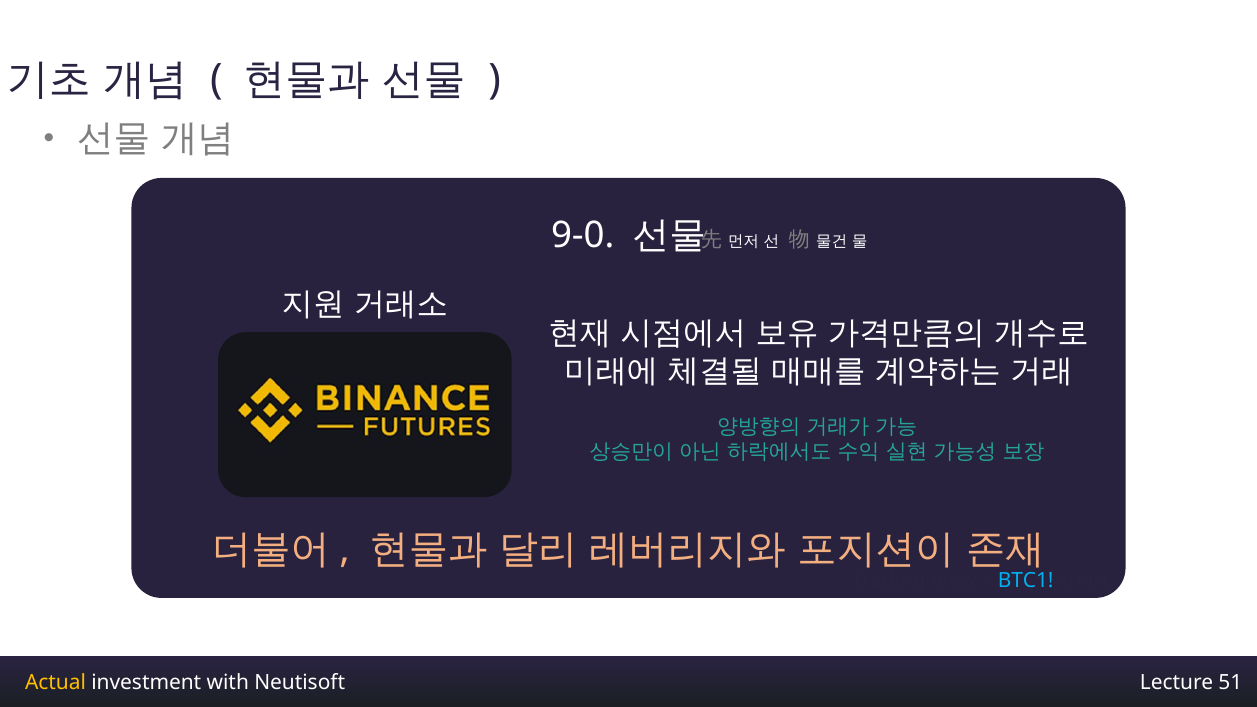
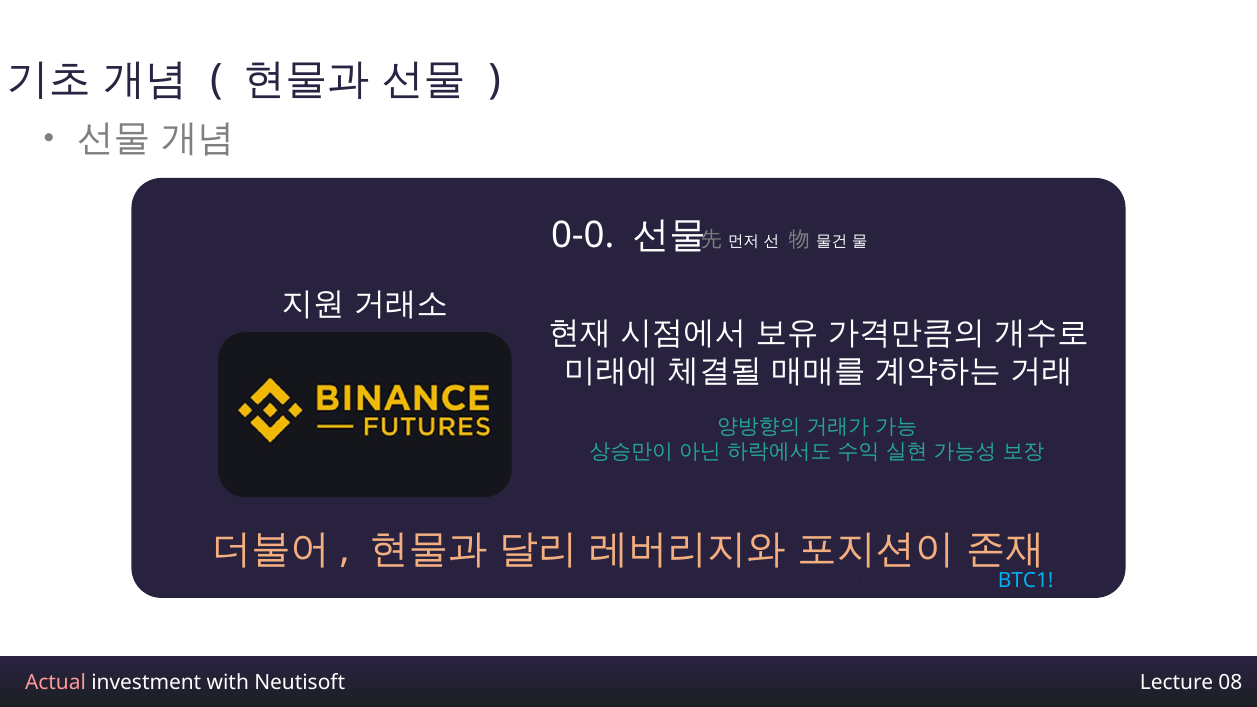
9-0: 9-0 -> 0-0
Actual colour: yellow -> pink
51: 51 -> 08
